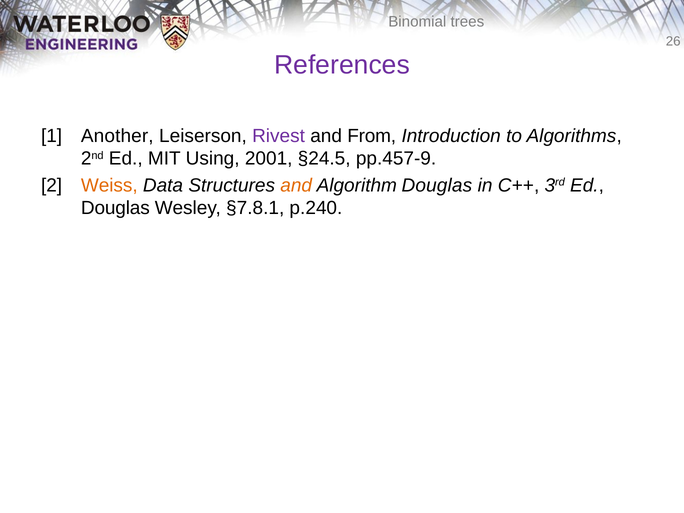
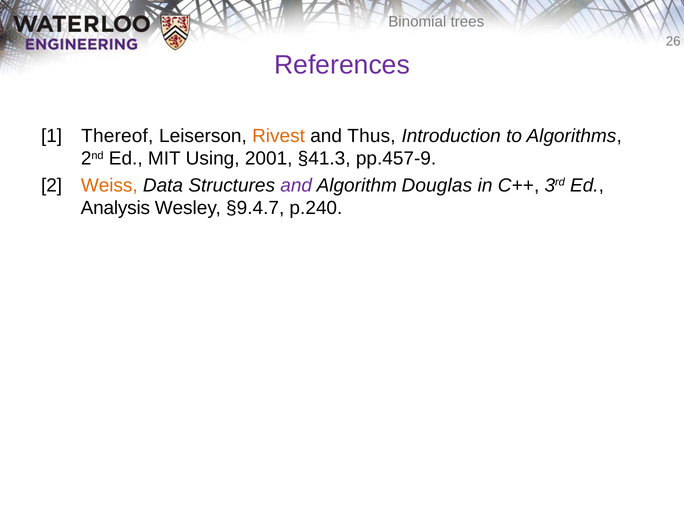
Another: Another -> Thereof
Rivest colour: purple -> orange
From: From -> Thus
§24.5: §24.5 -> §41.3
and at (296, 185) colour: orange -> purple
Douglas at (115, 208): Douglas -> Analysis
§7.8.1: §7.8.1 -> §9.4.7
